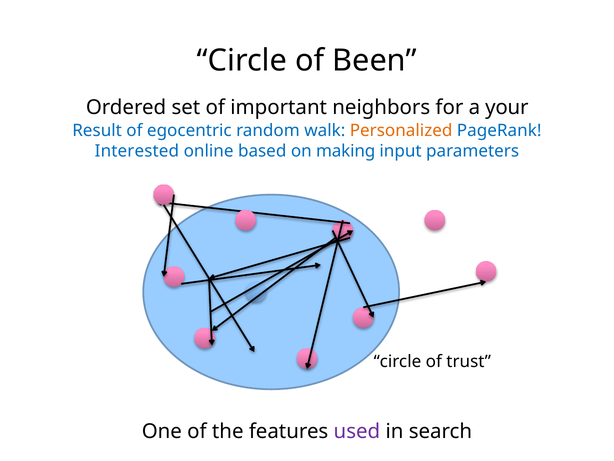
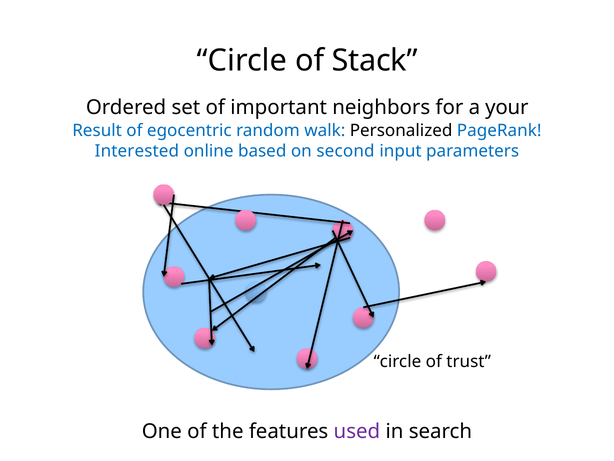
Been: Been -> Stack
Personalized colour: orange -> black
making: making -> second
